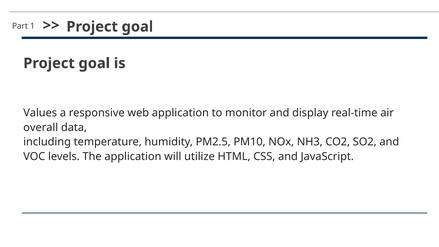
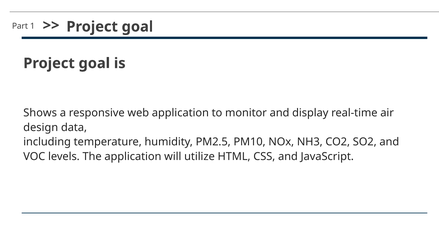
Values: Values -> Shows
overall: overall -> design
